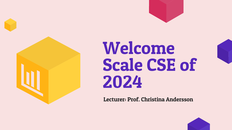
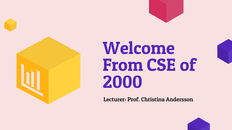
Scale: Scale -> From
2024: 2024 -> 2000
